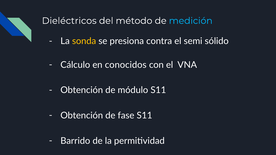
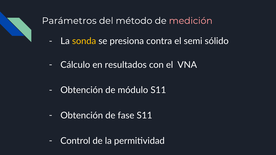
Dieléctricos: Dieléctricos -> Parámetros
medición colour: light blue -> pink
conocidos: conocidos -> resultados
Barrido: Barrido -> Control
